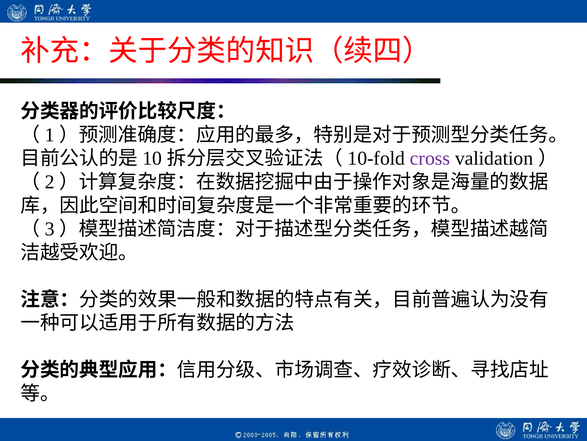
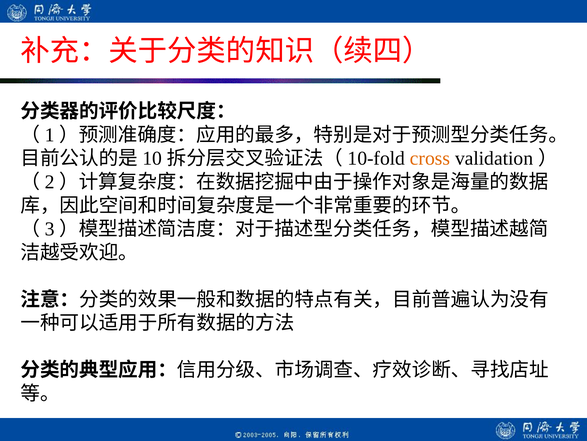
cross colour: purple -> orange
